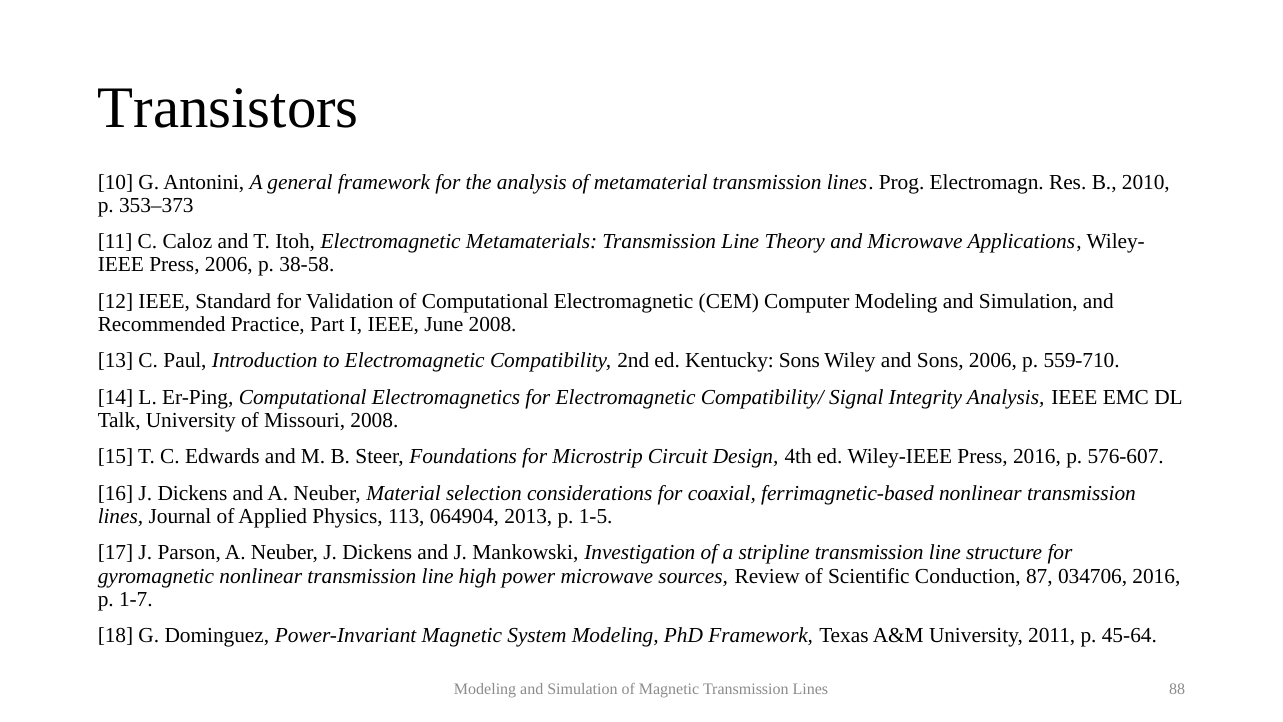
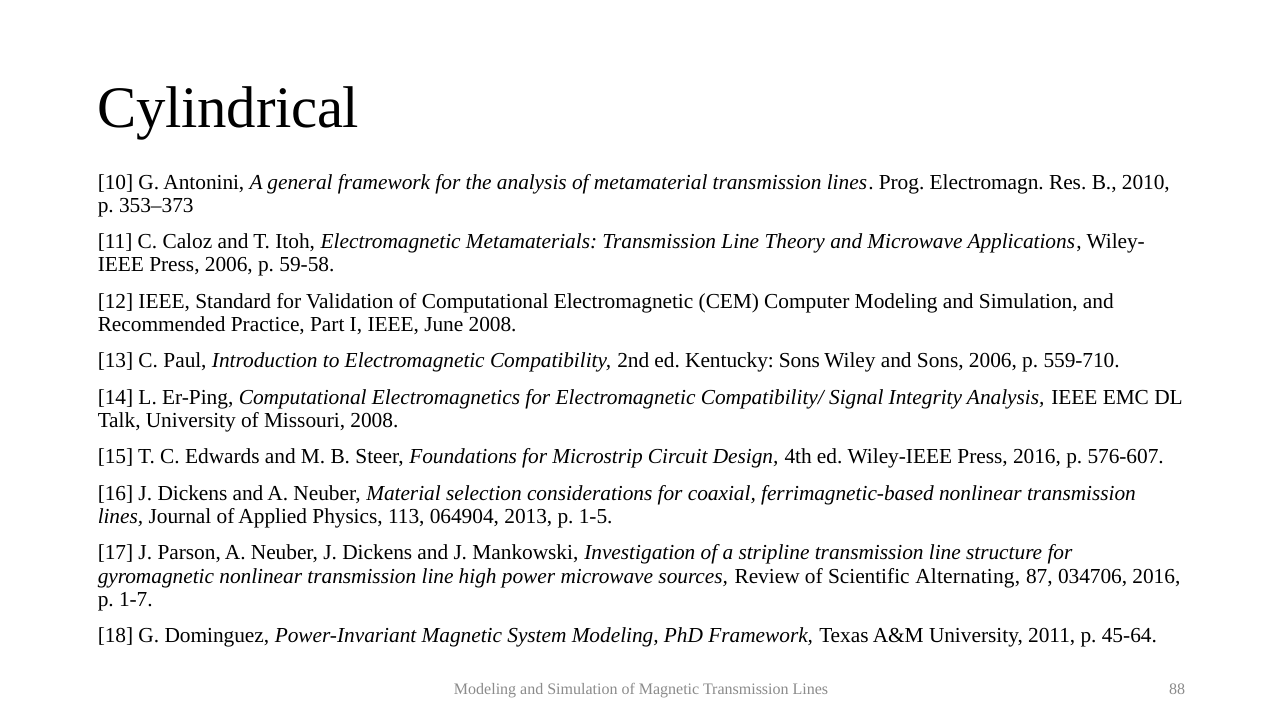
Transistors: Transistors -> Cylindrical
38-58: 38-58 -> 59-58
Conduction: Conduction -> Alternating
